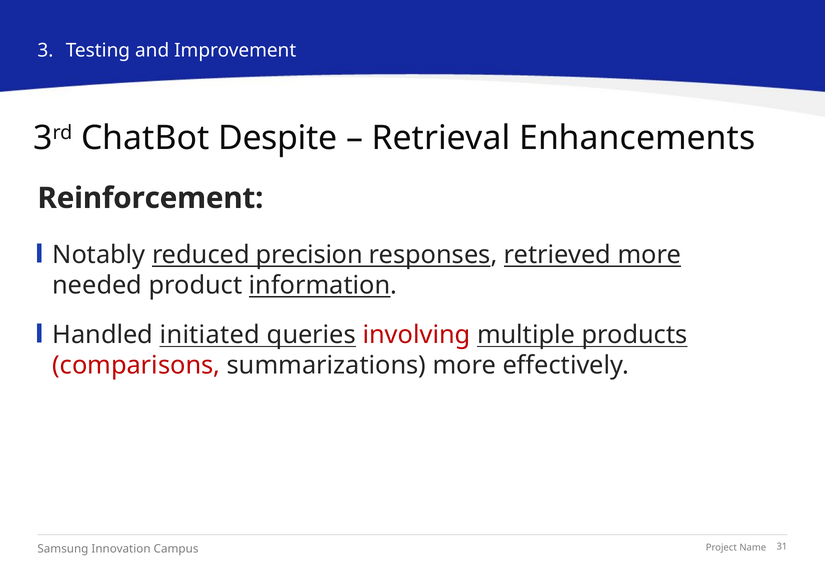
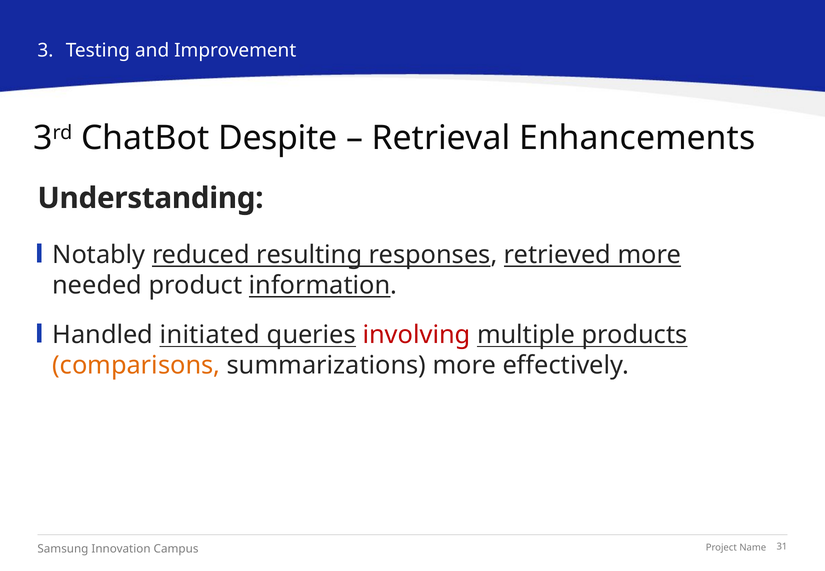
Reinforcement: Reinforcement -> Understanding
precision: precision -> resulting
comparisons colour: red -> orange
